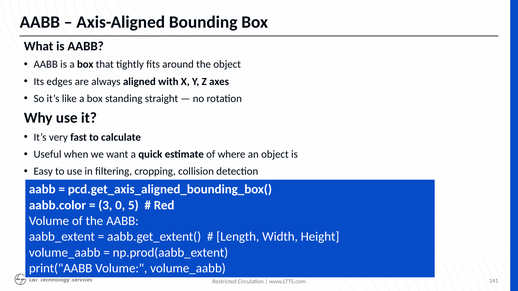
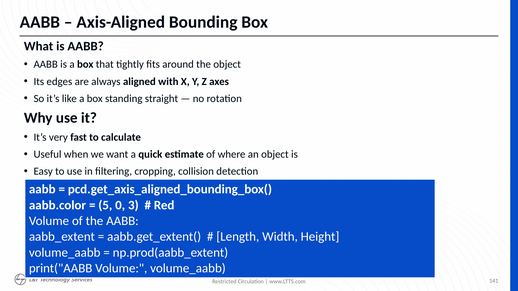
3: 3 -> 5
5: 5 -> 3
